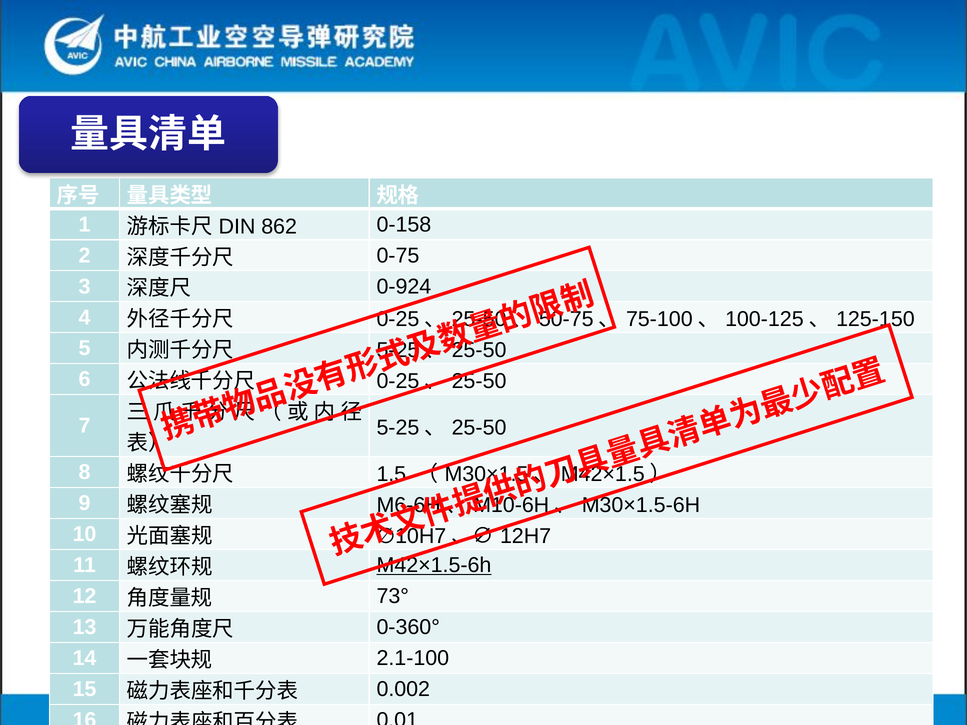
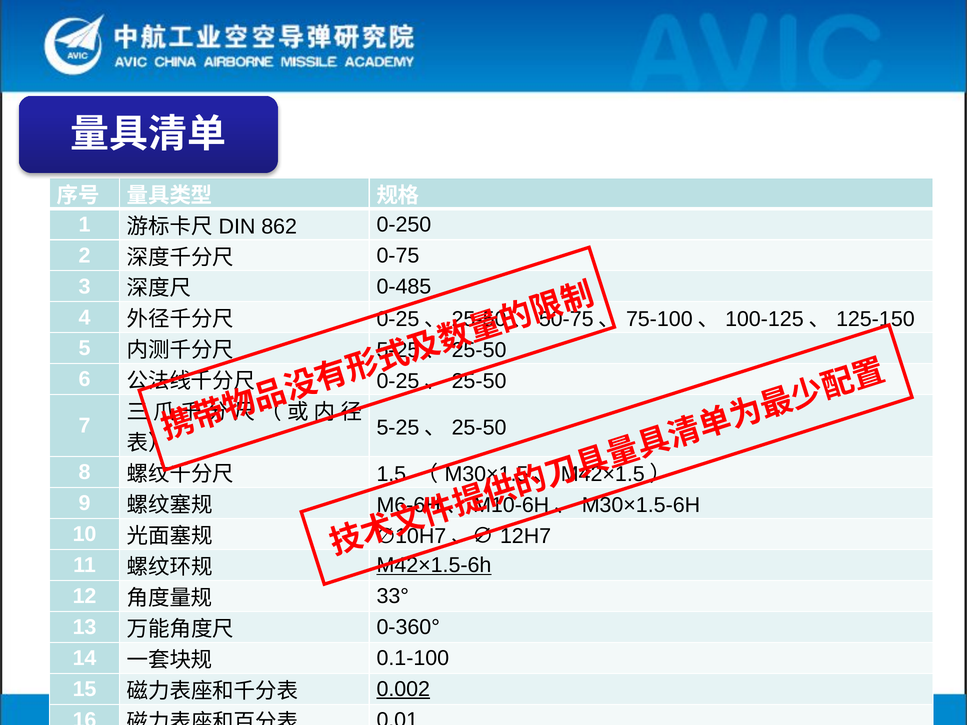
0-158: 0-158 -> 0-250
0-924: 0-924 -> 0-485
73°: 73° -> 33°
2.1-100: 2.1-100 -> 0.1-100
0.002 underline: none -> present
